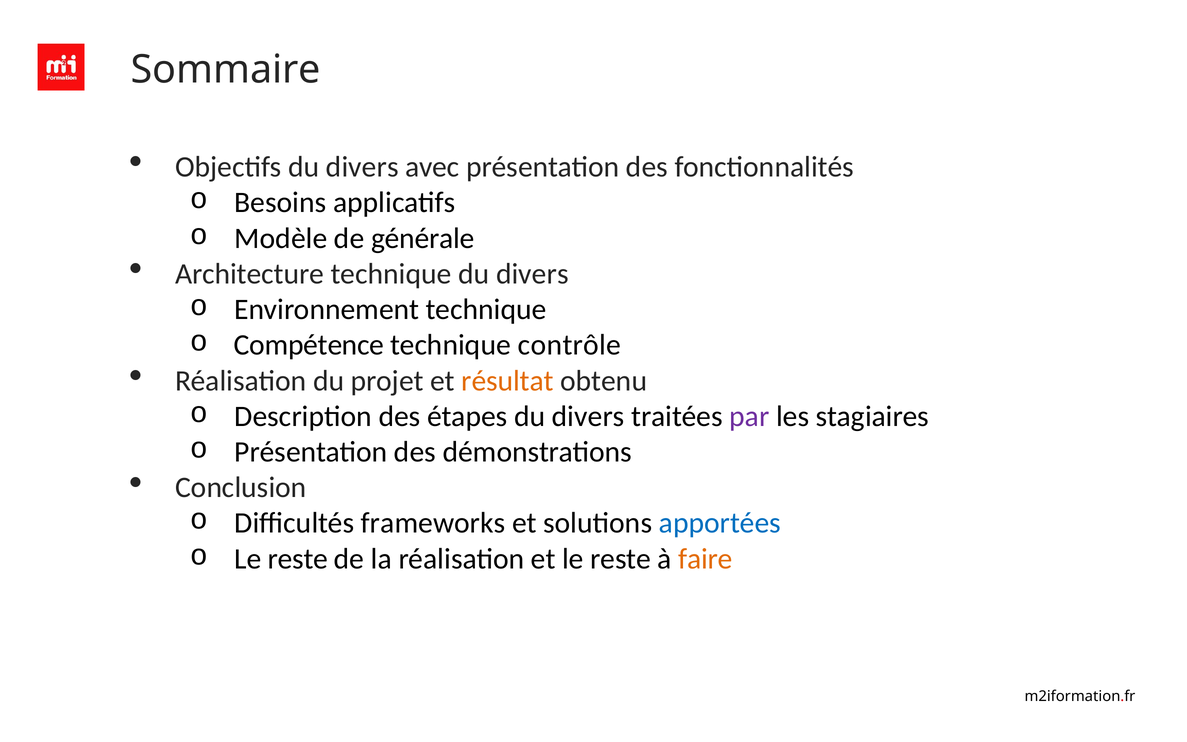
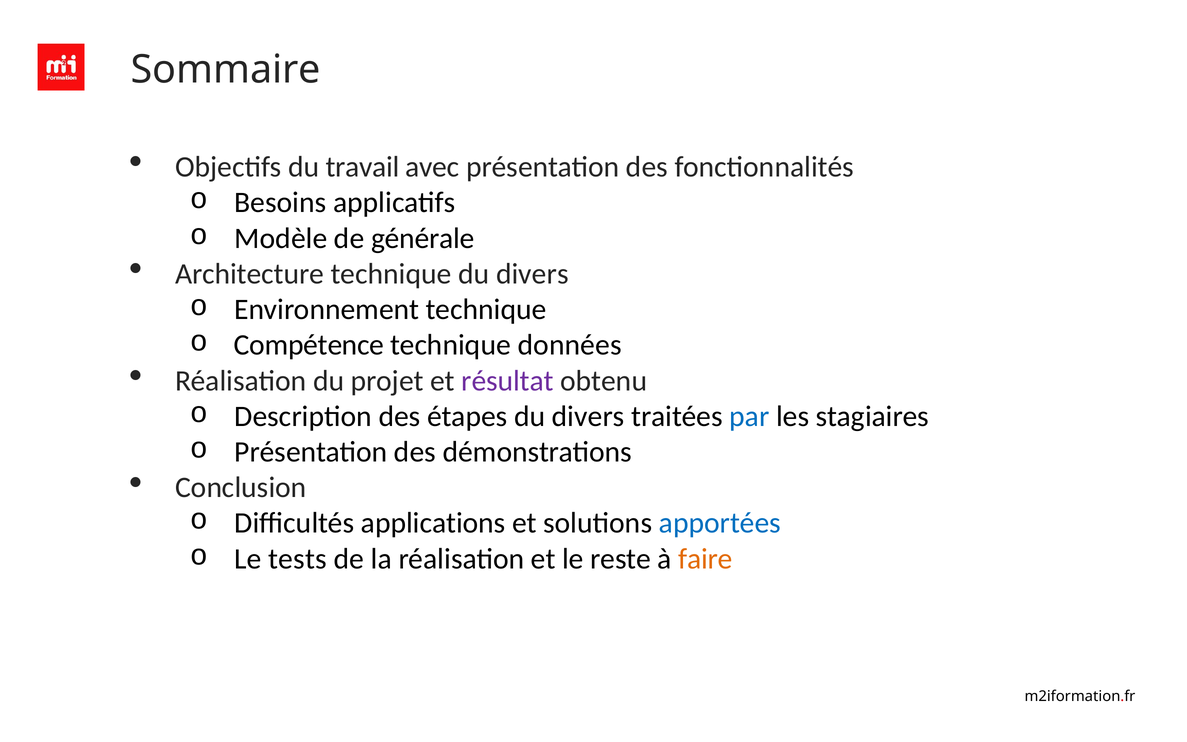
Objectifs du divers: divers -> travail
contrôle: contrôle -> données
résultat colour: orange -> purple
par colour: purple -> blue
frameworks: frameworks -> applications
reste at (298, 559): reste -> tests
